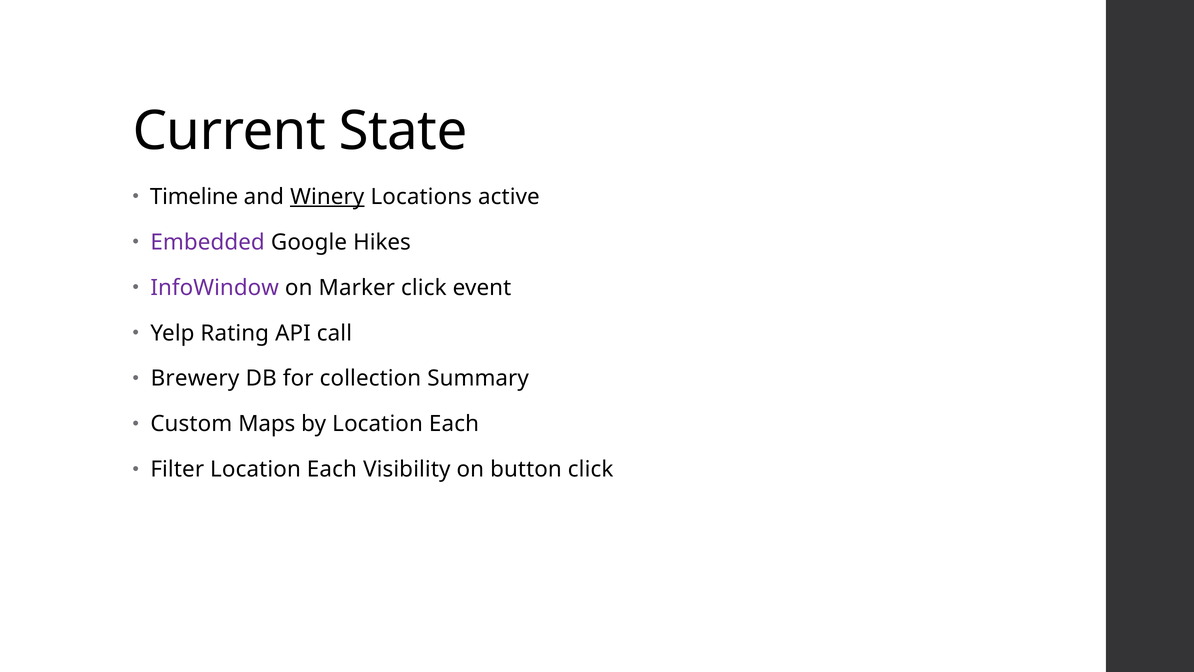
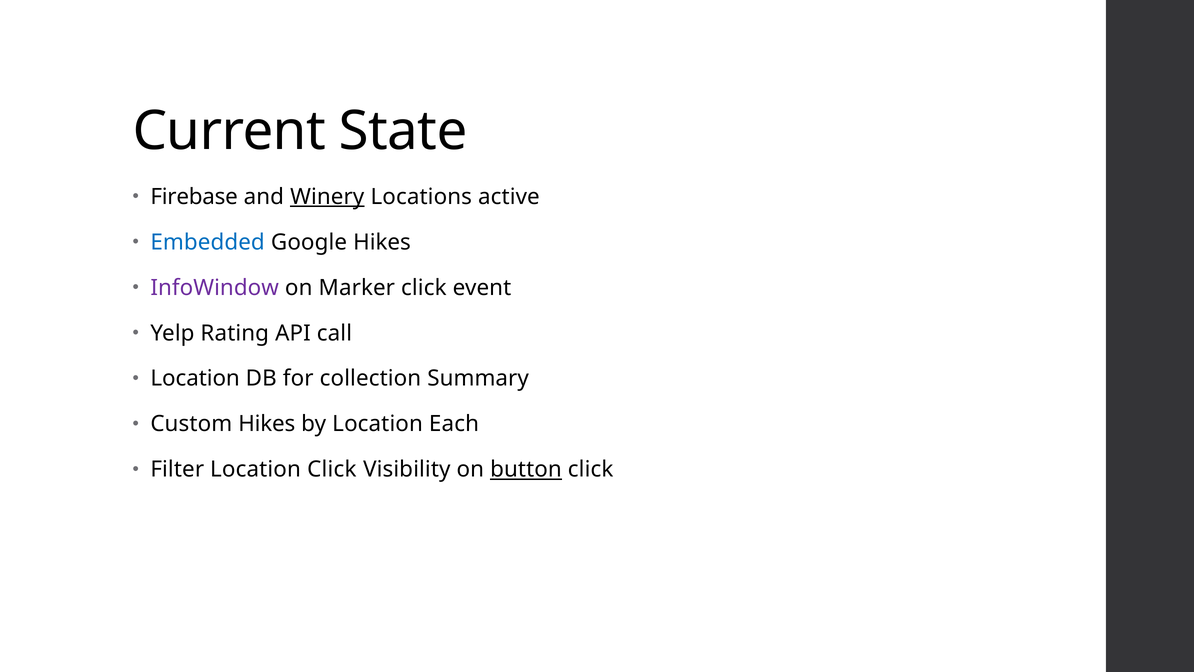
Timeline: Timeline -> Firebase
Embedded colour: purple -> blue
Brewery at (195, 378): Brewery -> Location
Custom Maps: Maps -> Hikes
Filter Location Each: Each -> Click
button underline: none -> present
